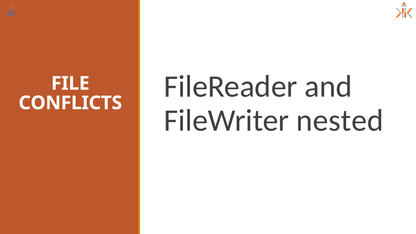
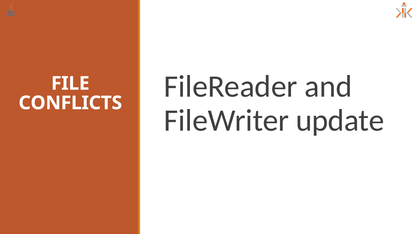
nested: nested -> update
